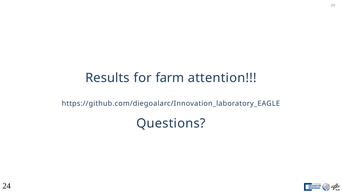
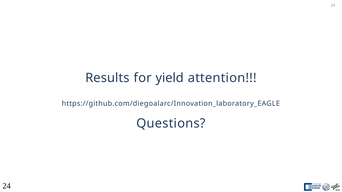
farm: farm -> yield
